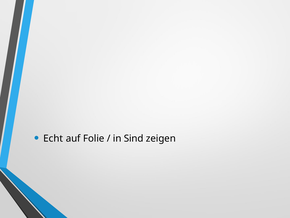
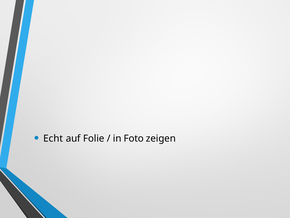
Sind: Sind -> Foto
